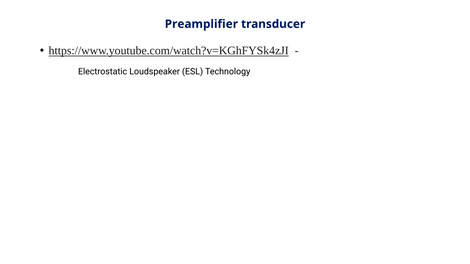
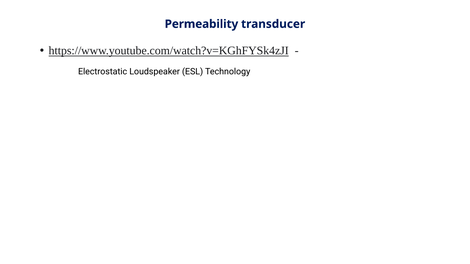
Preamplifier: Preamplifier -> Permeability
